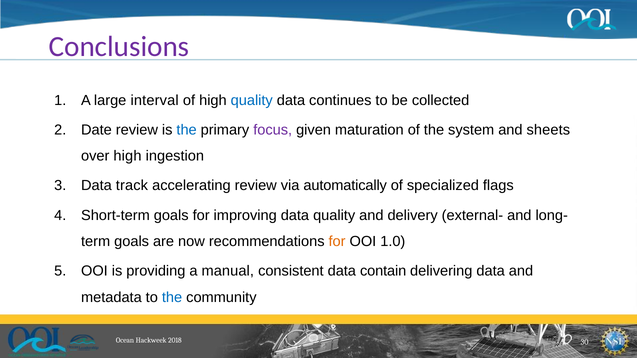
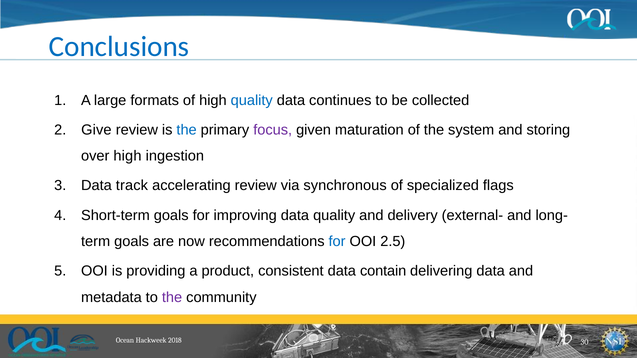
Conclusions colour: purple -> blue
interval: interval -> formats
Date: Date -> Give
sheets: sheets -> storing
automatically: automatically -> synchronous
for at (337, 242) colour: orange -> blue
1.0: 1.0 -> 2.5
manual: manual -> product
the at (172, 297) colour: blue -> purple
